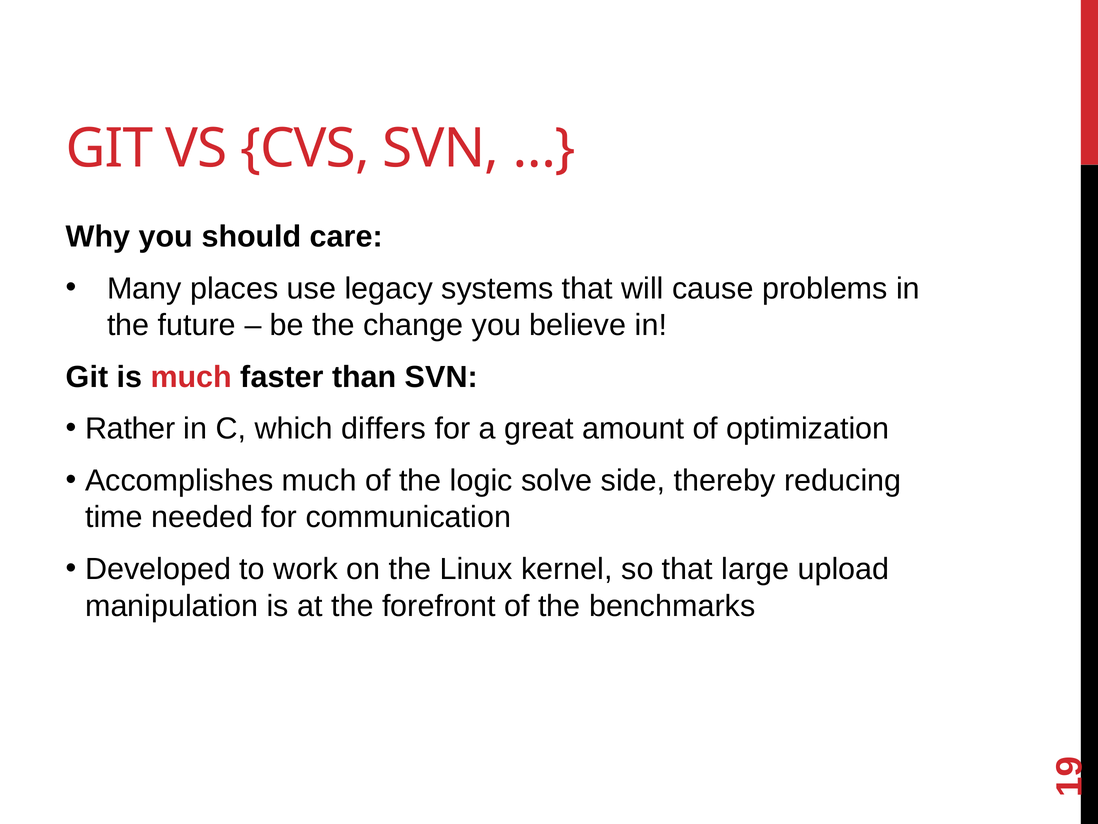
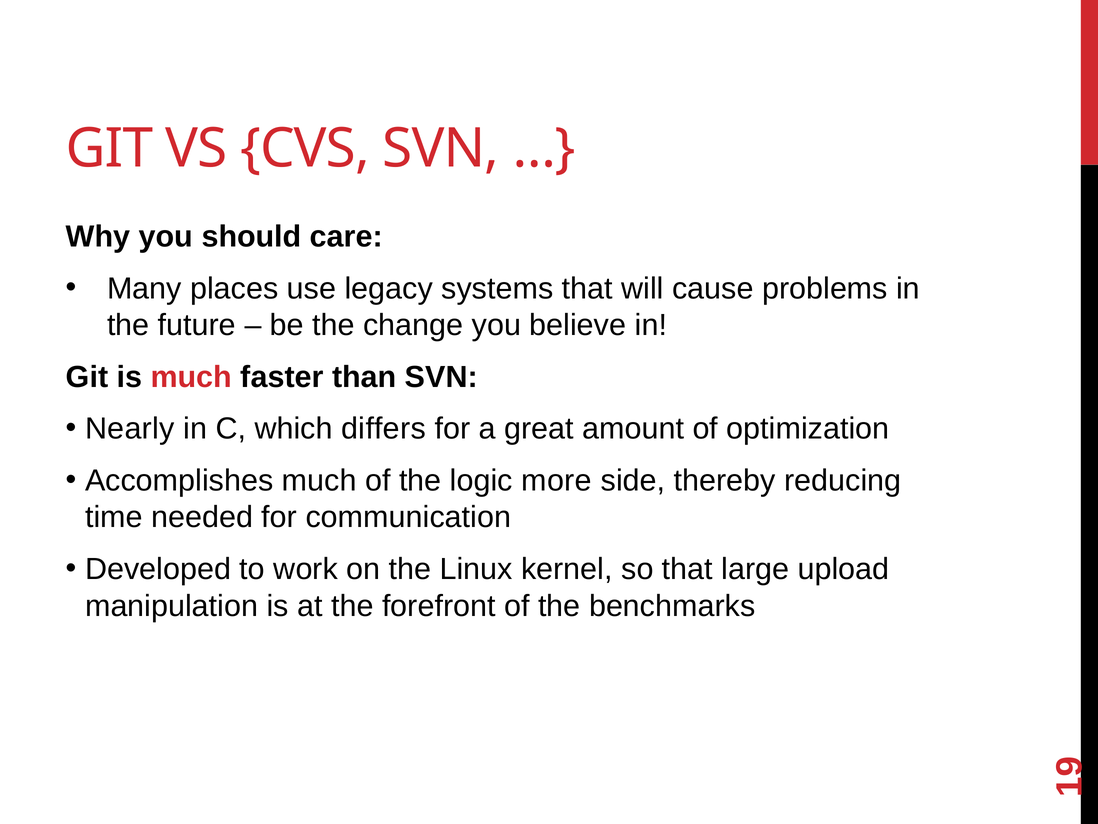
Rather: Rather -> Nearly
solve: solve -> more
